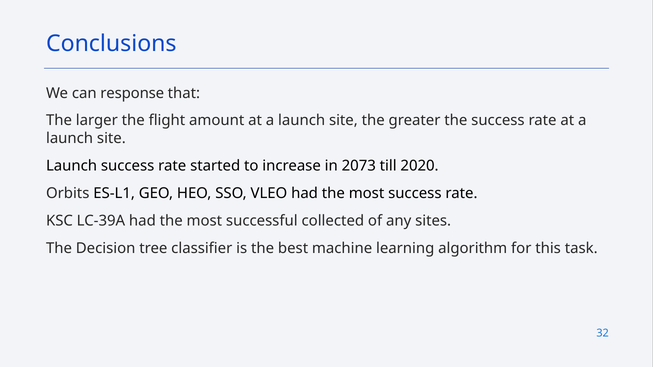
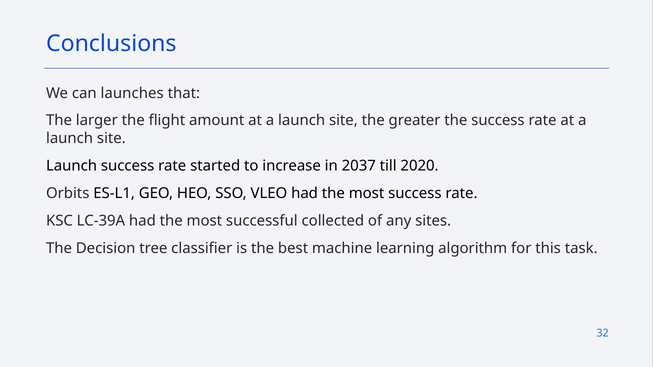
response: response -> launches
2073: 2073 -> 2037
